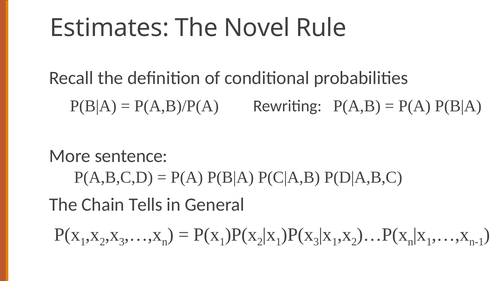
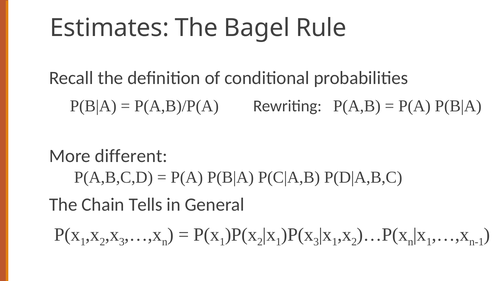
Novel: Novel -> Bagel
sentence: sentence -> different
